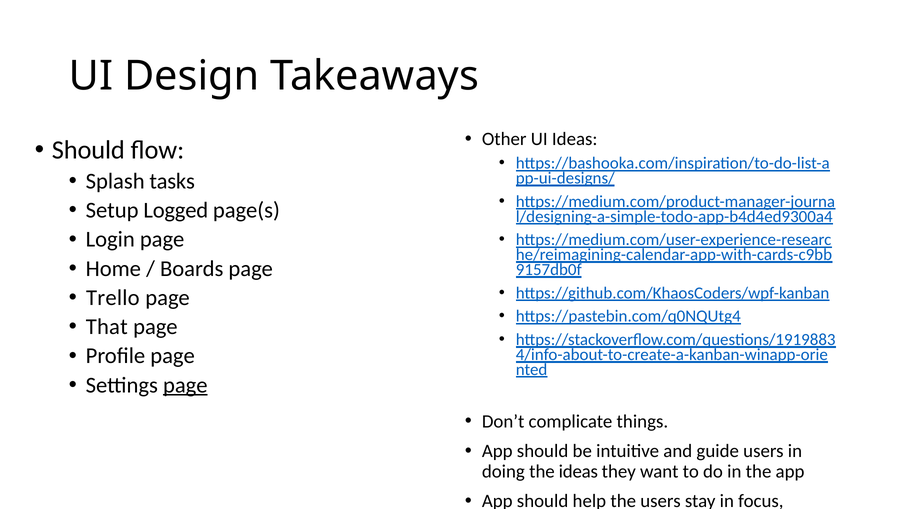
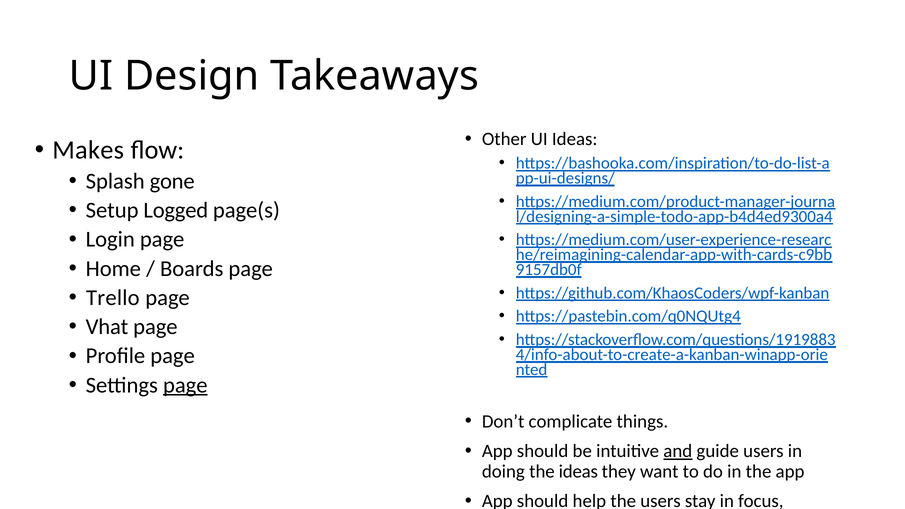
Should at (88, 150): Should -> Makes
tasks: tasks -> gone
That: That -> Vhat
and at (678, 451) underline: none -> present
